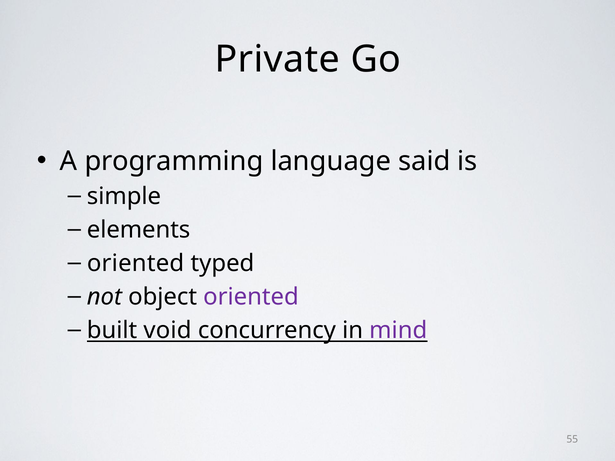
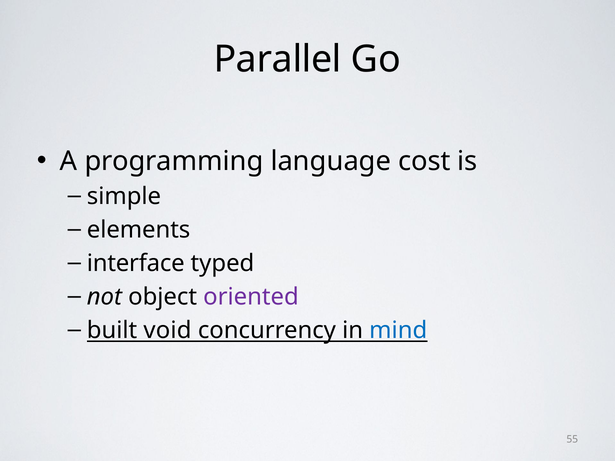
Private: Private -> Parallel
said: said -> cost
oriented at (136, 264): oriented -> interface
mind colour: purple -> blue
